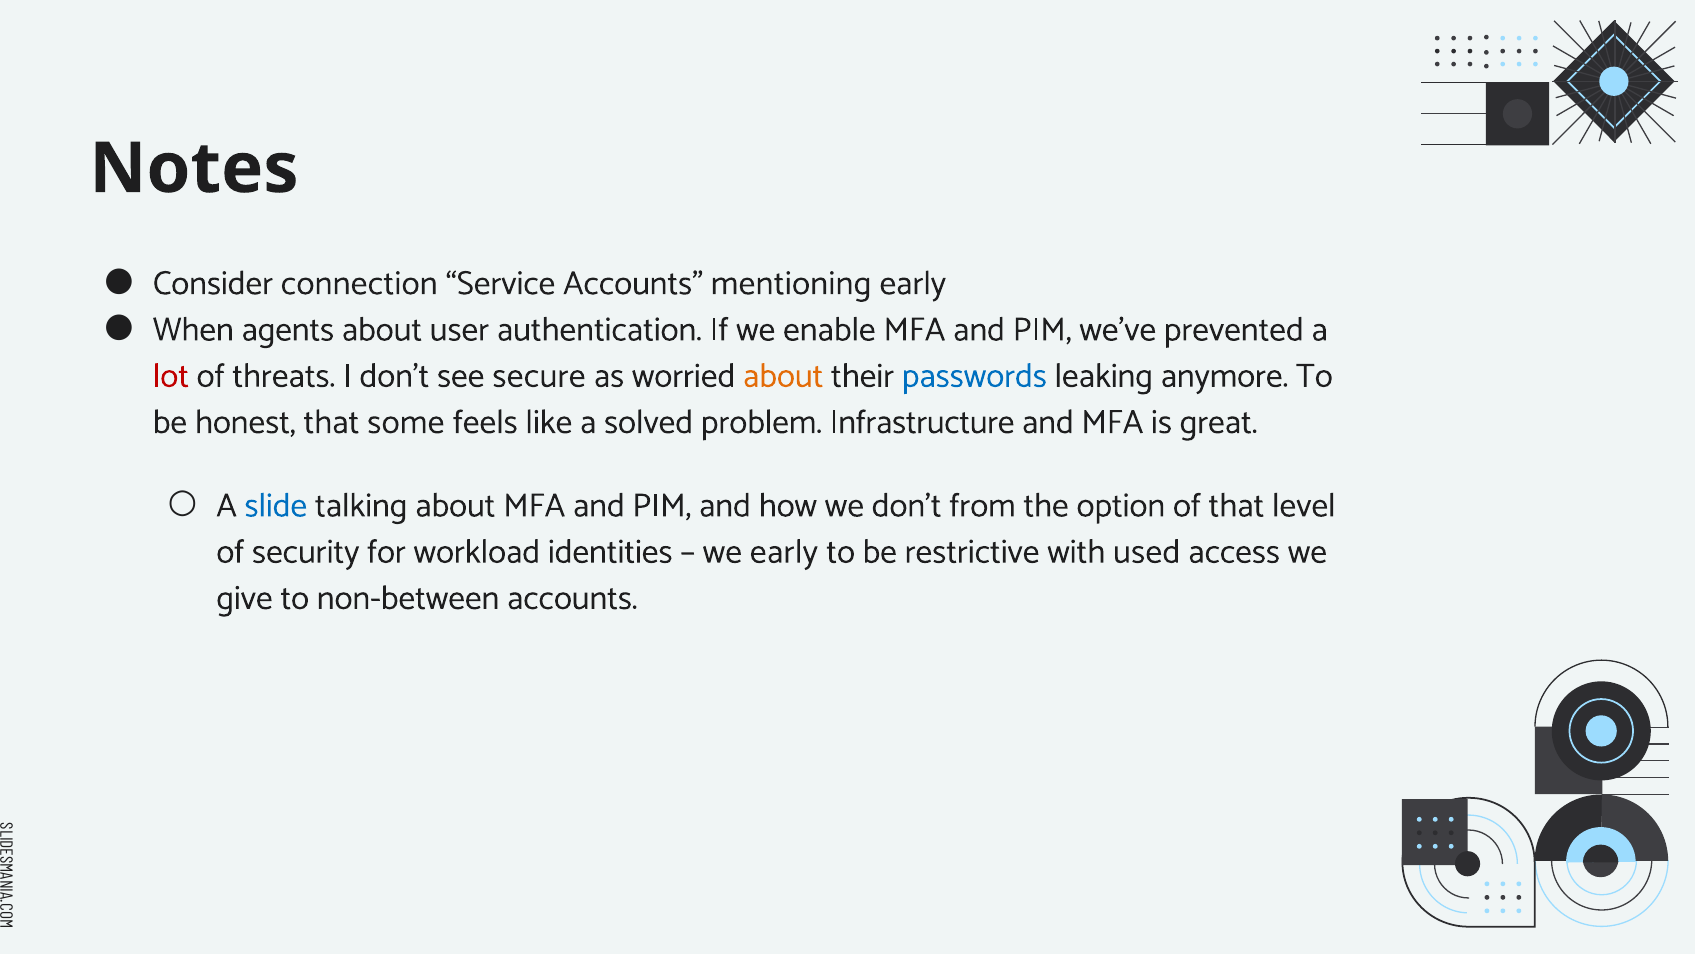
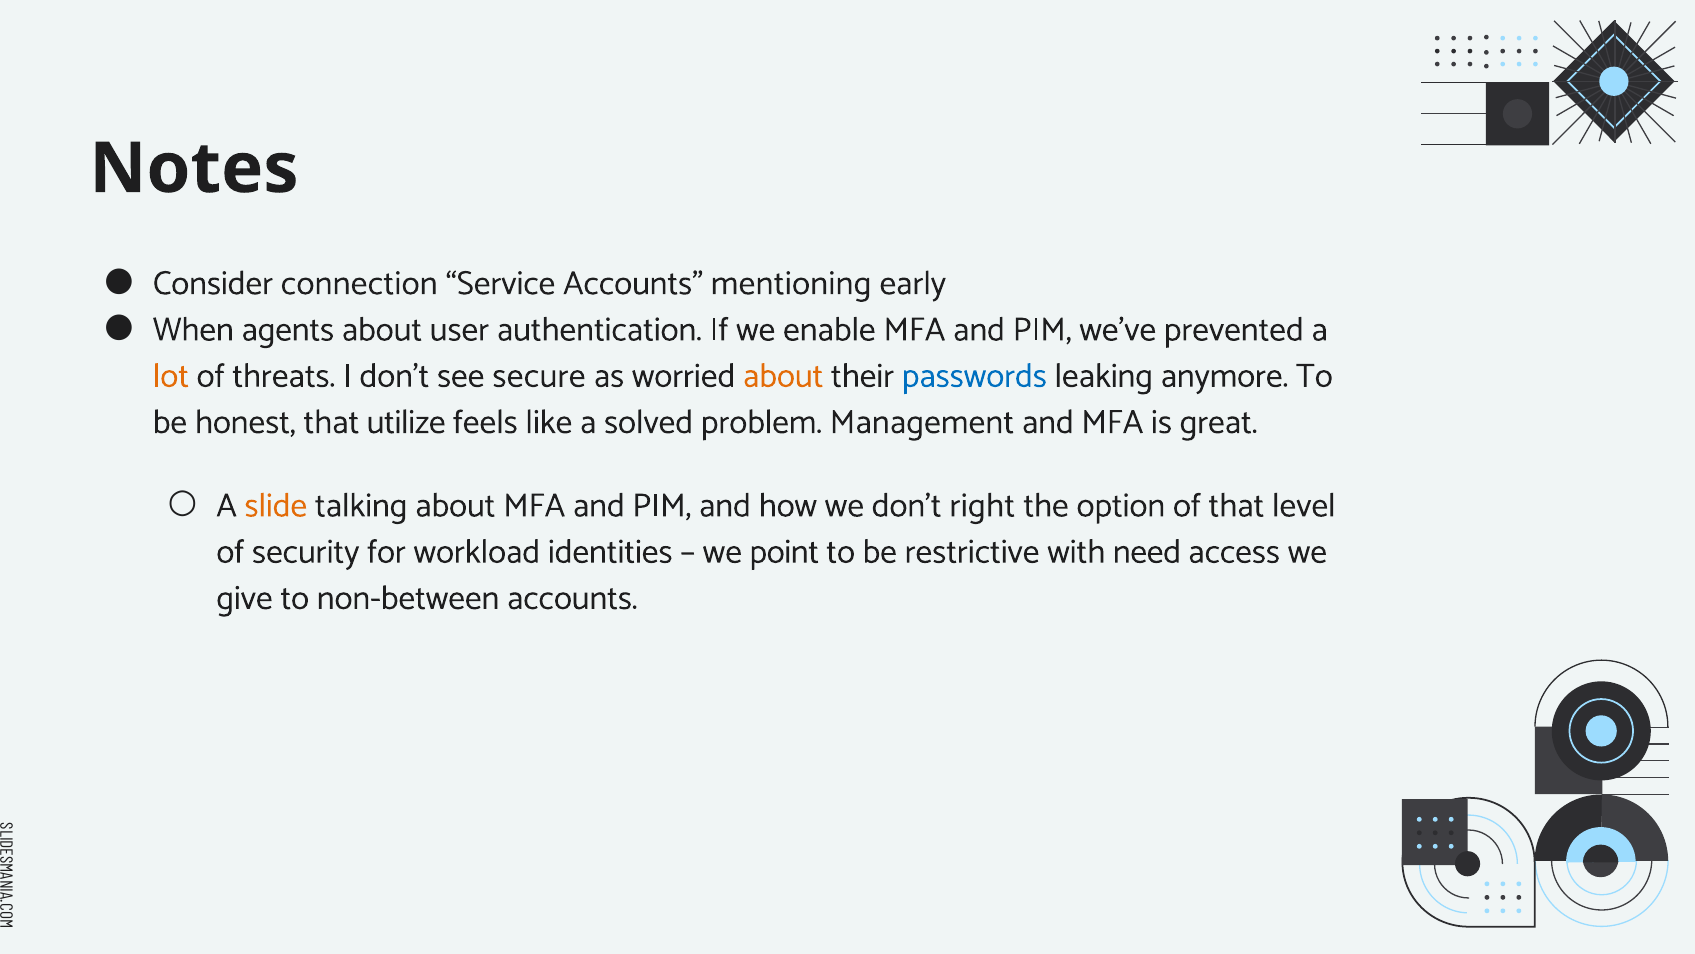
lot colour: red -> orange
some: some -> utilize
Infrastructure: Infrastructure -> Management
slide colour: blue -> orange
from: from -> right
we early: early -> point
used: used -> need
